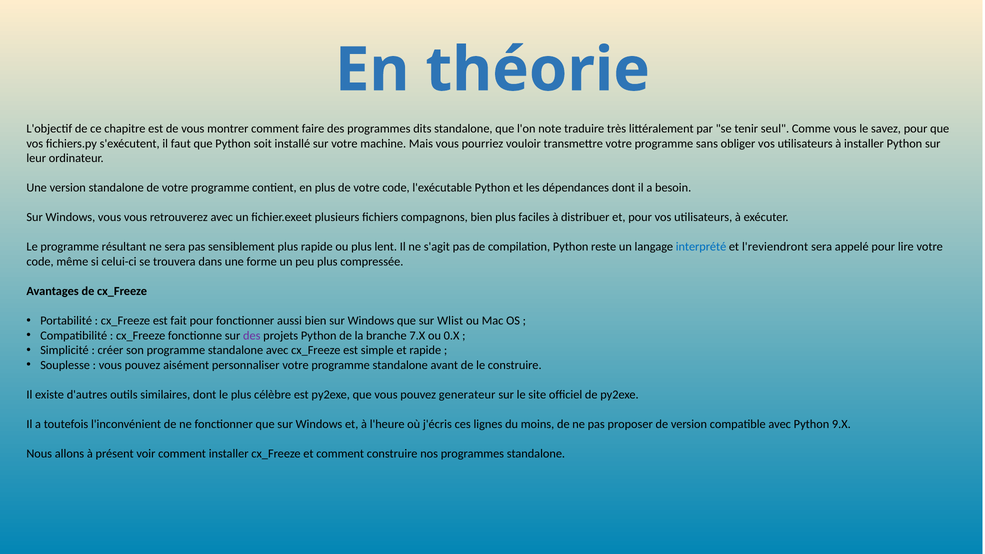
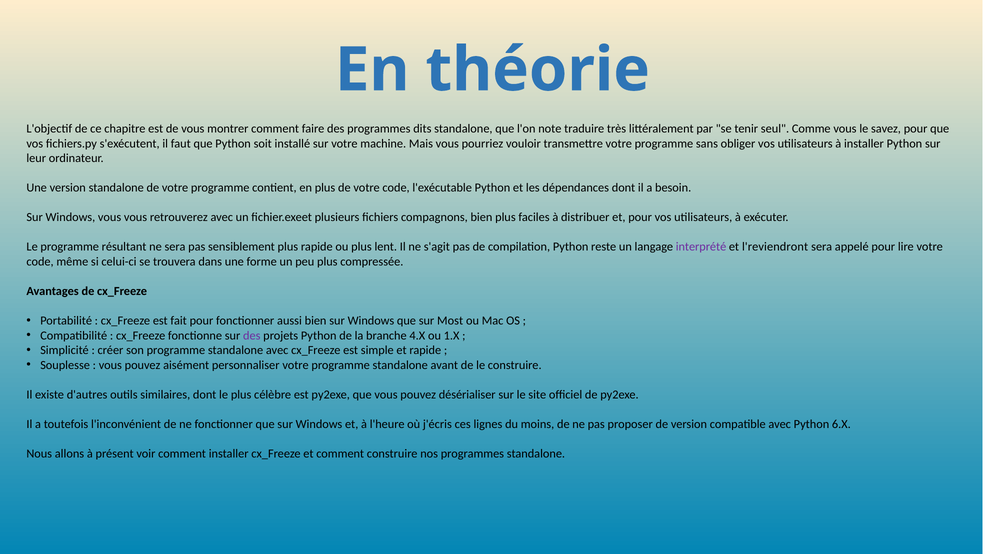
interprété colour: blue -> purple
Wlist: Wlist -> Most
7.X: 7.X -> 4.X
0.X: 0.X -> 1.X
generateur: generateur -> désérialiser
9.X: 9.X -> 6.X
